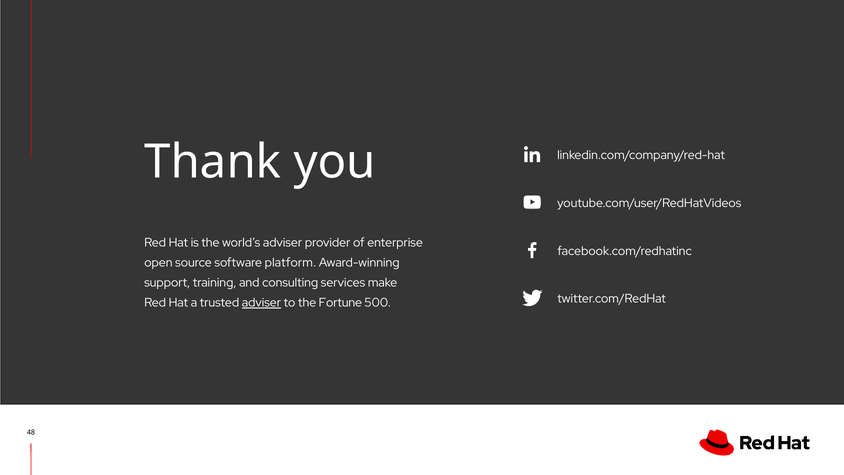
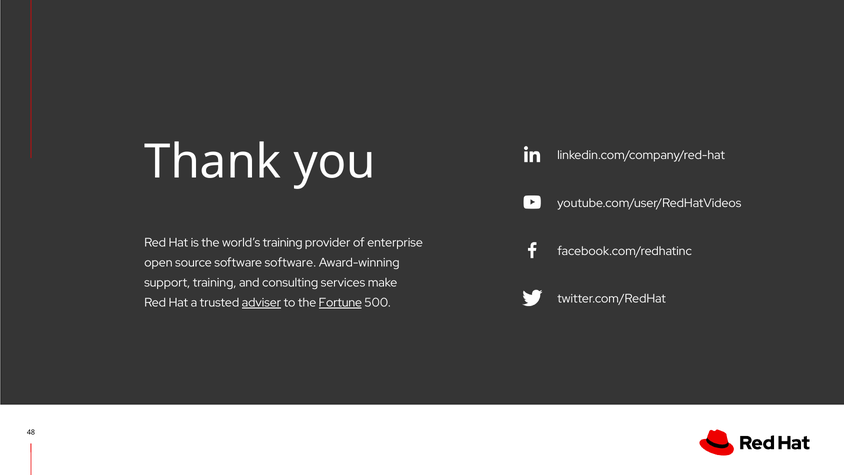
world’s adviser: adviser -> training
software platform: platform -> software
Fortune underline: none -> present
